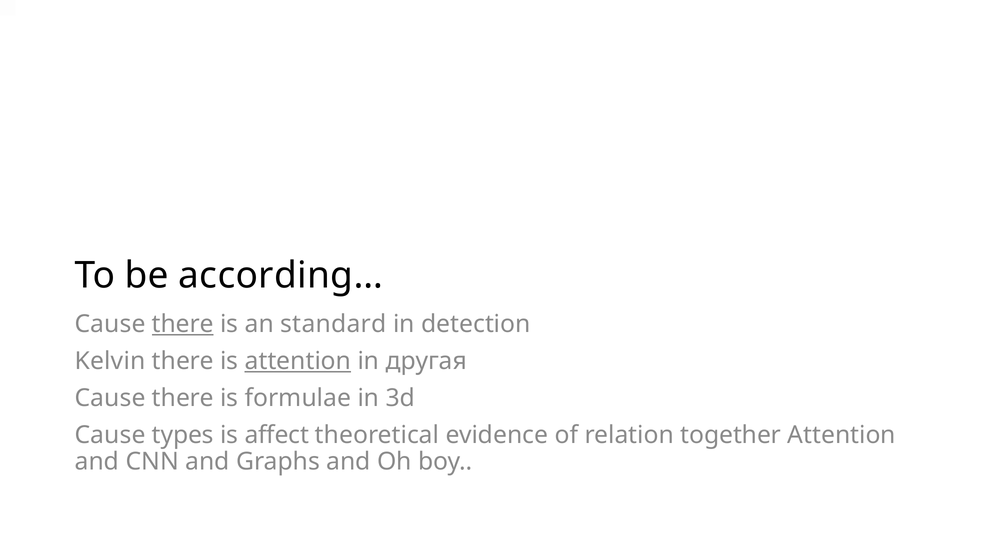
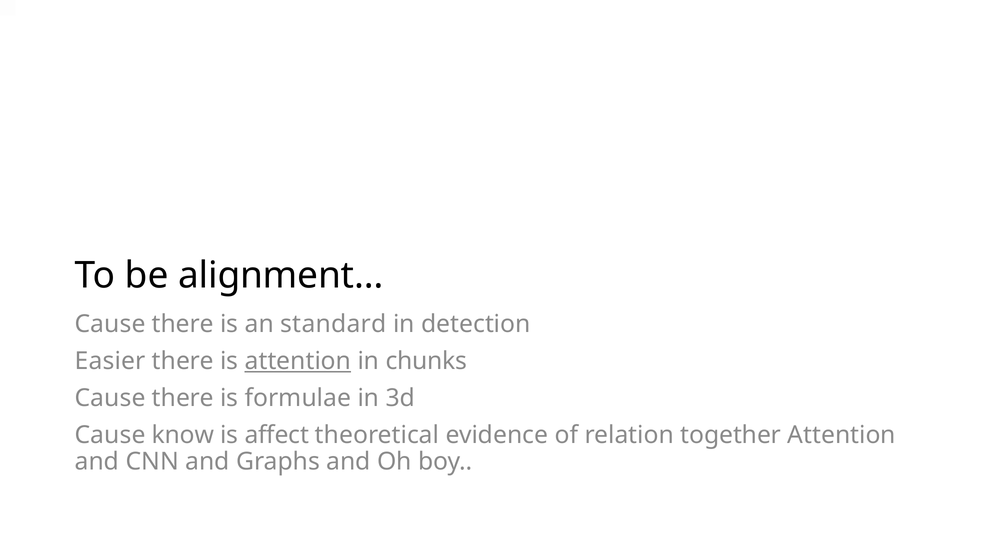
according…: according… -> alignment…
there at (183, 324) underline: present -> none
Kelvin: Kelvin -> Easier
другая: другая -> chunks
types: types -> know
